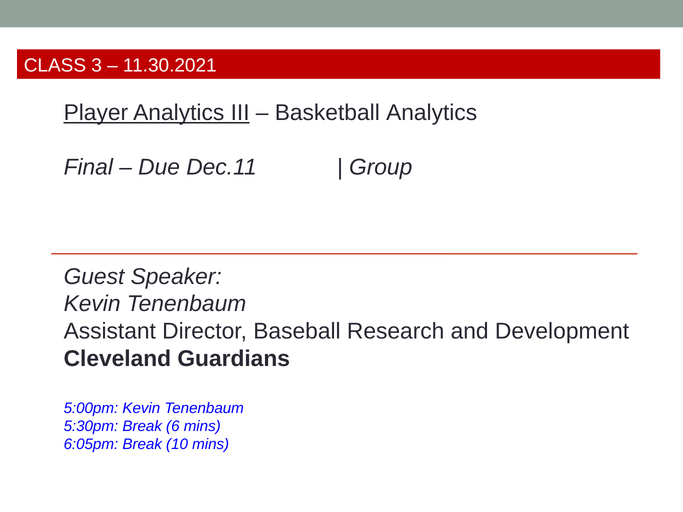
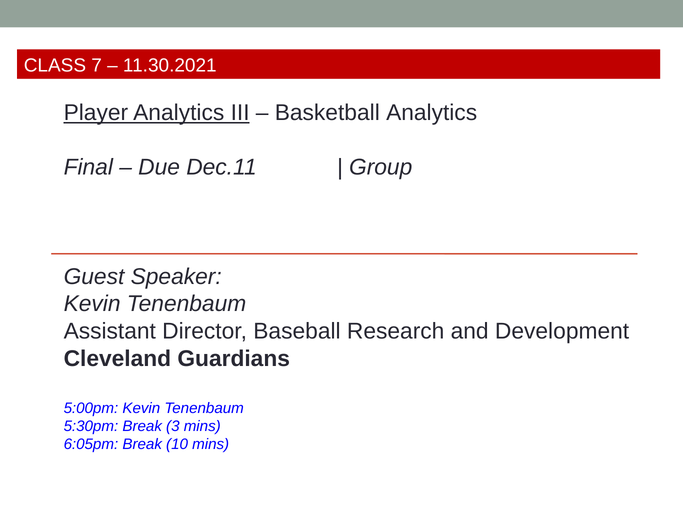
3: 3 -> 7
6: 6 -> 3
